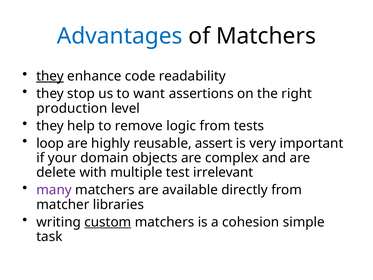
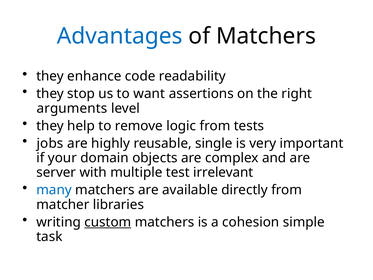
they at (50, 76) underline: present -> none
production: production -> arguments
loop: loop -> jobs
assert: assert -> single
delete: delete -> server
many colour: purple -> blue
